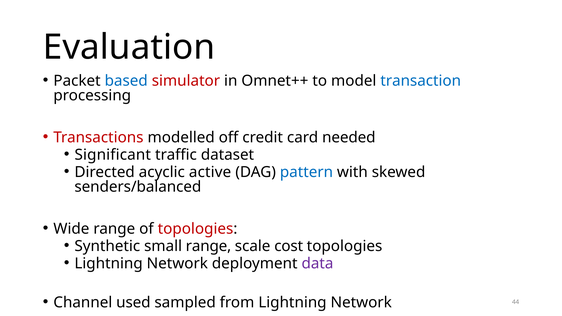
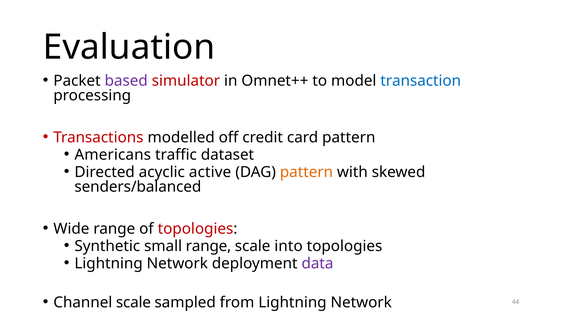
based colour: blue -> purple
card needed: needed -> pattern
Significant: Significant -> Americans
pattern at (306, 172) colour: blue -> orange
cost: cost -> into
Channel used: used -> scale
